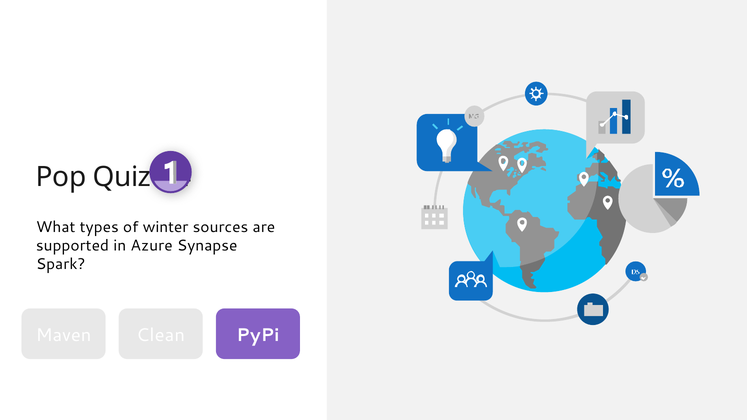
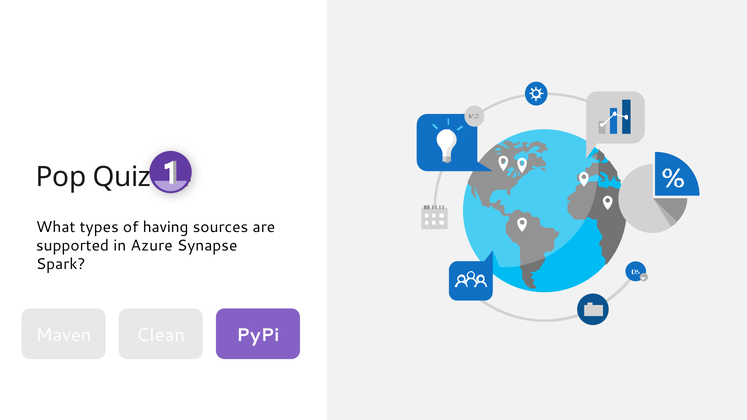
winter: winter -> having
